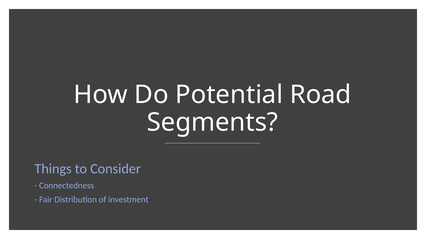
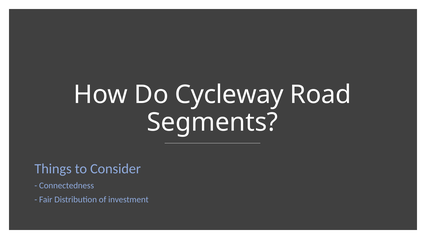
Potential: Potential -> Cycleway
